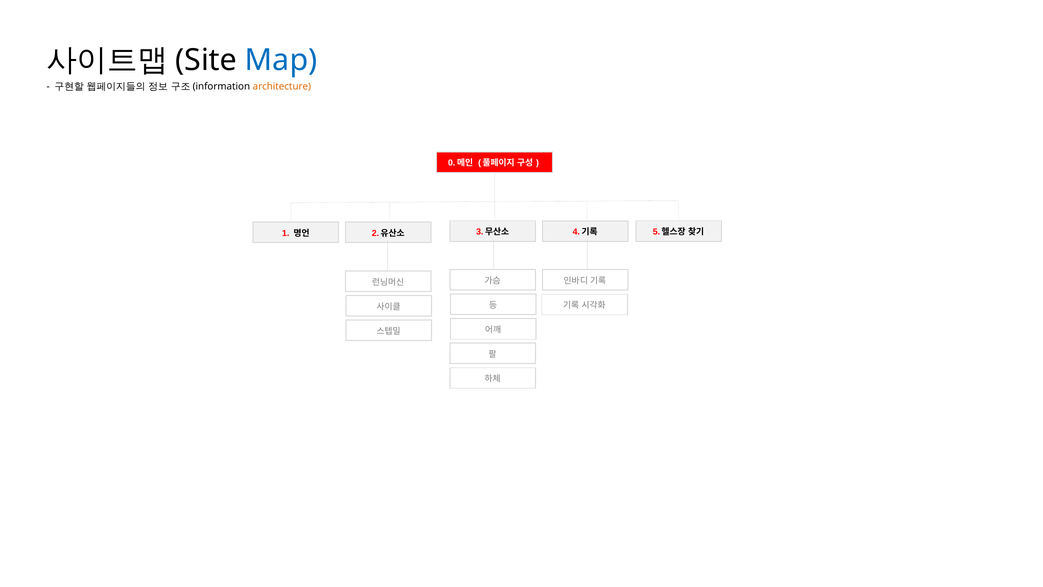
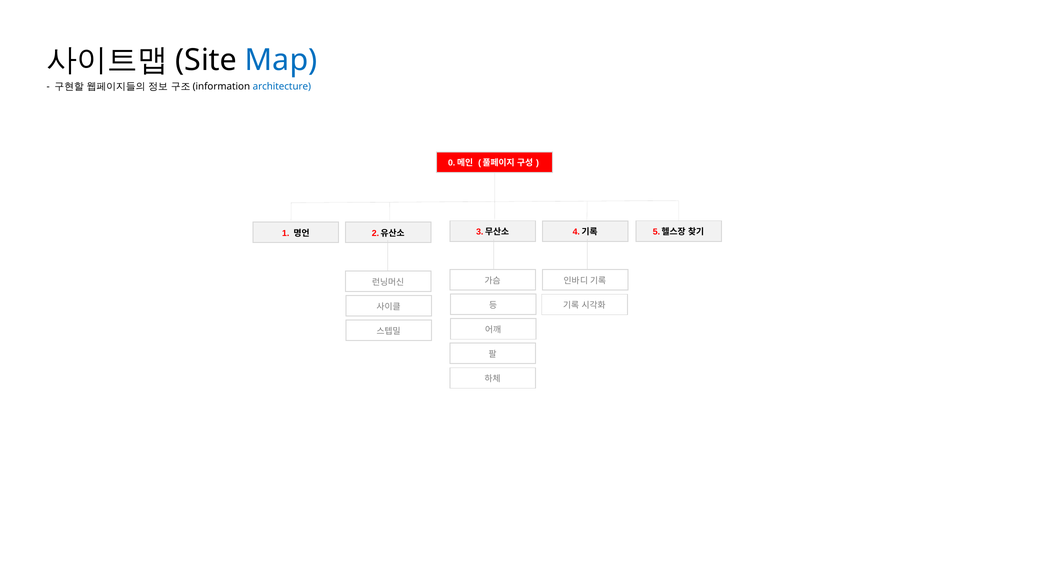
architecture colour: orange -> blue
